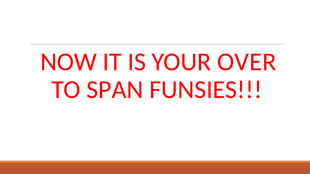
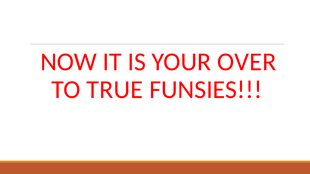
SPAN: SPAN -> TRUE
